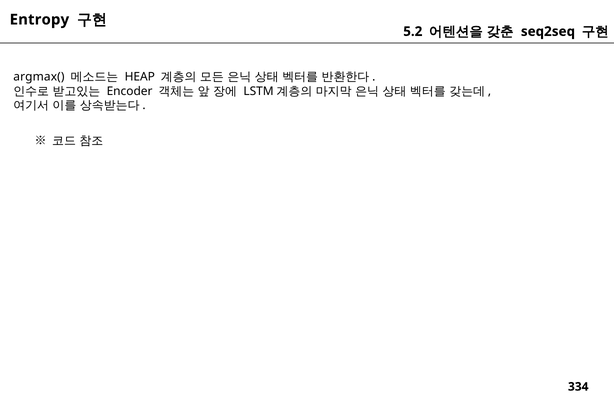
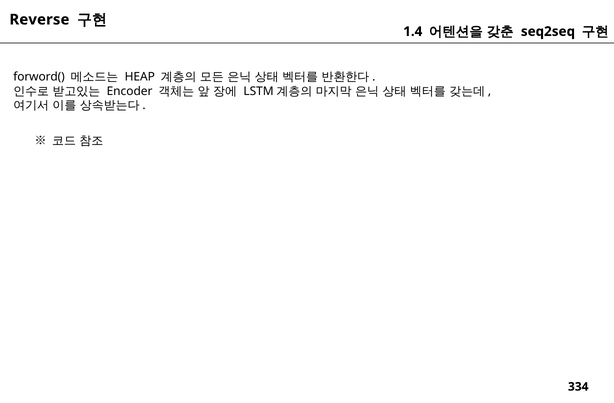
Entropy: Entropy -> Reverse
5.2: 5.2 -> 1.4
argmax(: argmax( -> forword(
